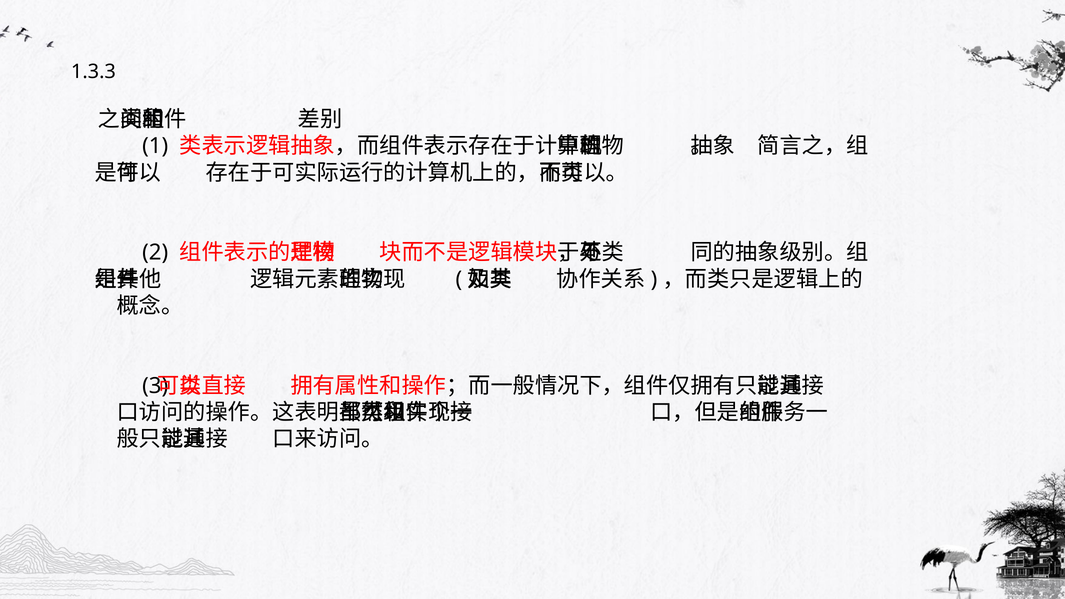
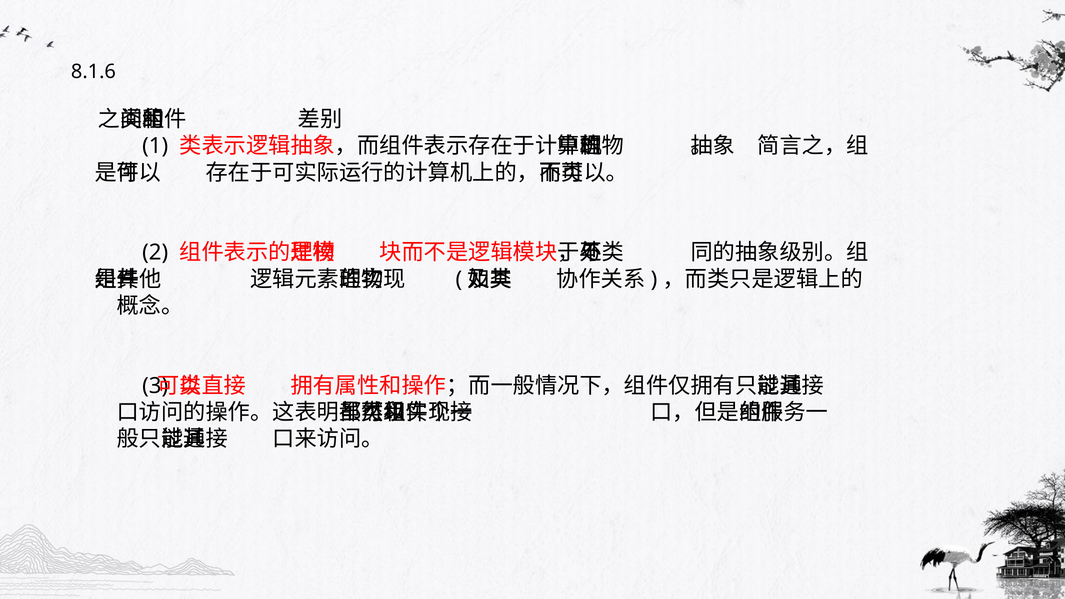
1.3.3: 1.3.3 -> 8.1.6
